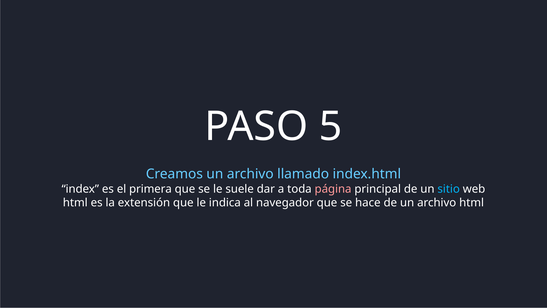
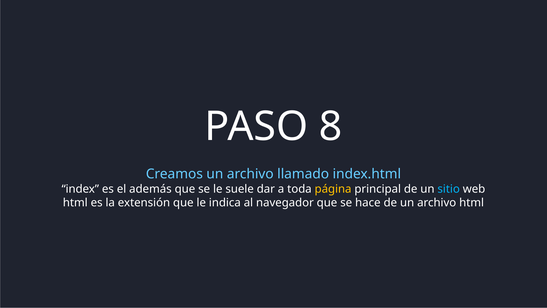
5: 5 -> 8
primera: primera -> además
página colour: pink -> yellow
